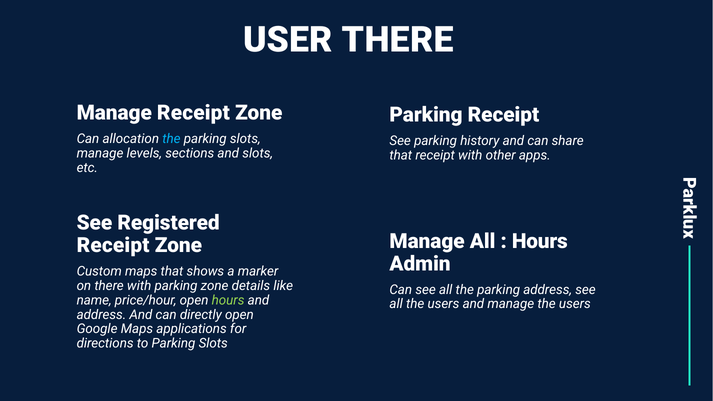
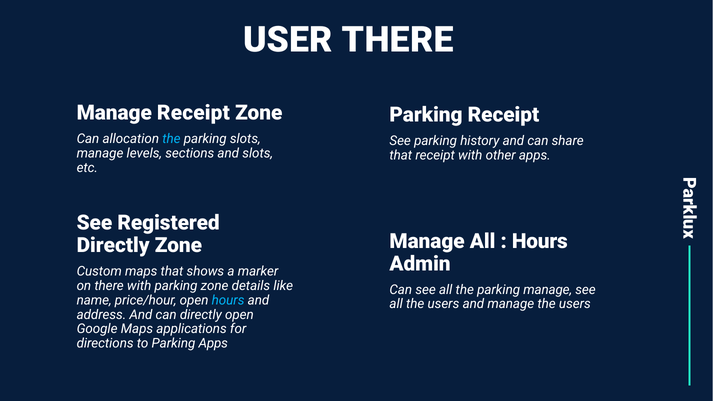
Receipt at (113, 245): Receipt -> Directly
parking address: address -> manage
hours at (228, 300) colour: light green -> light blue
to Parking Slots: Slots -> Apps
